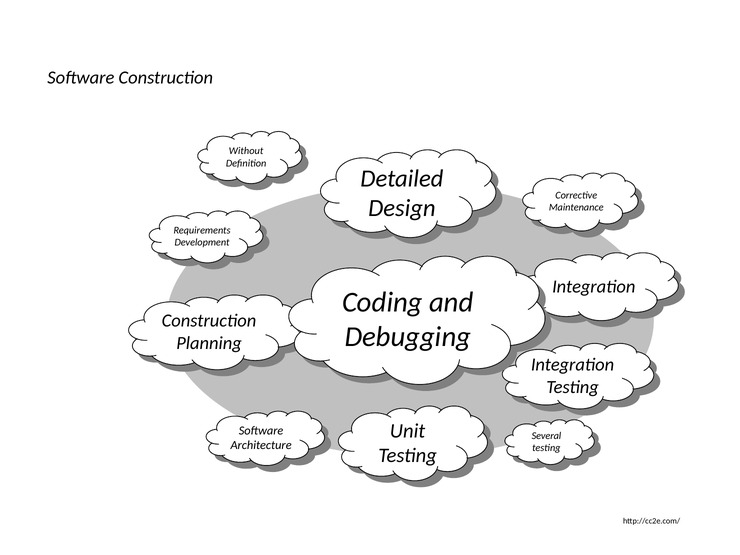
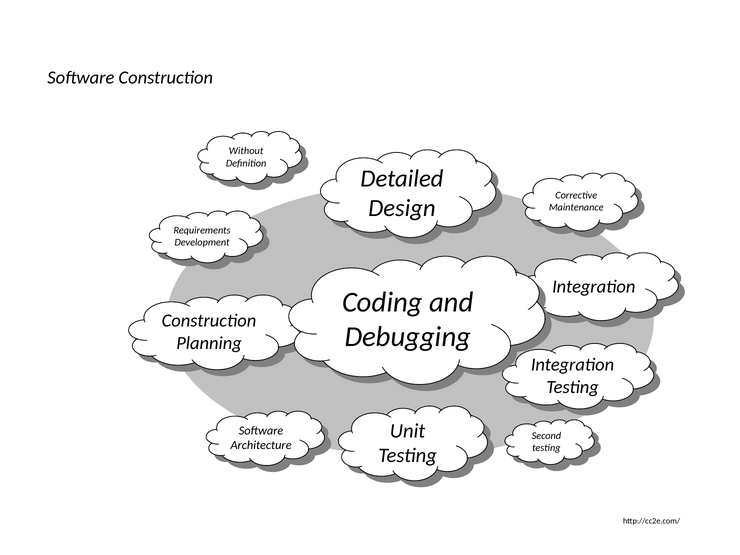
Several: Several -> Second
